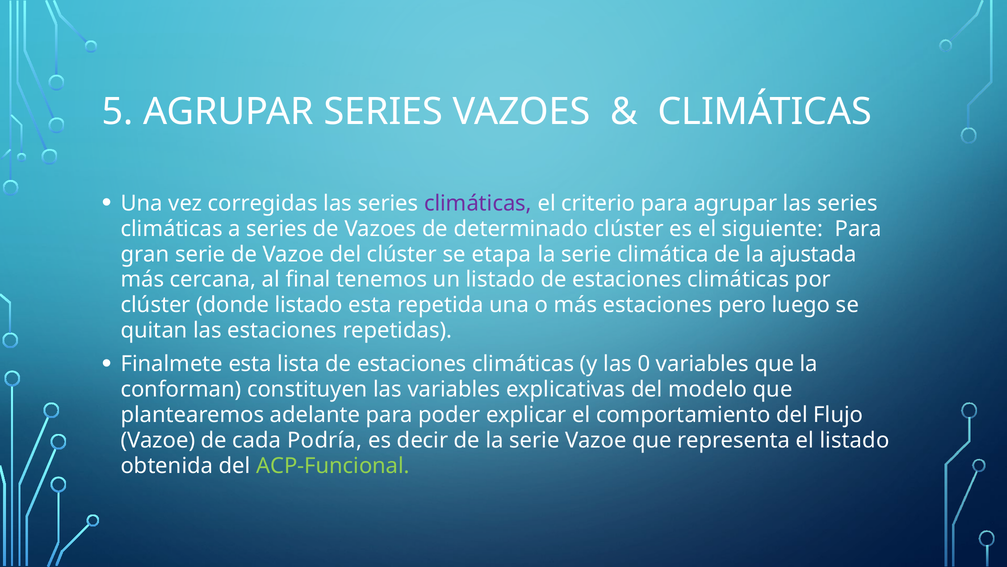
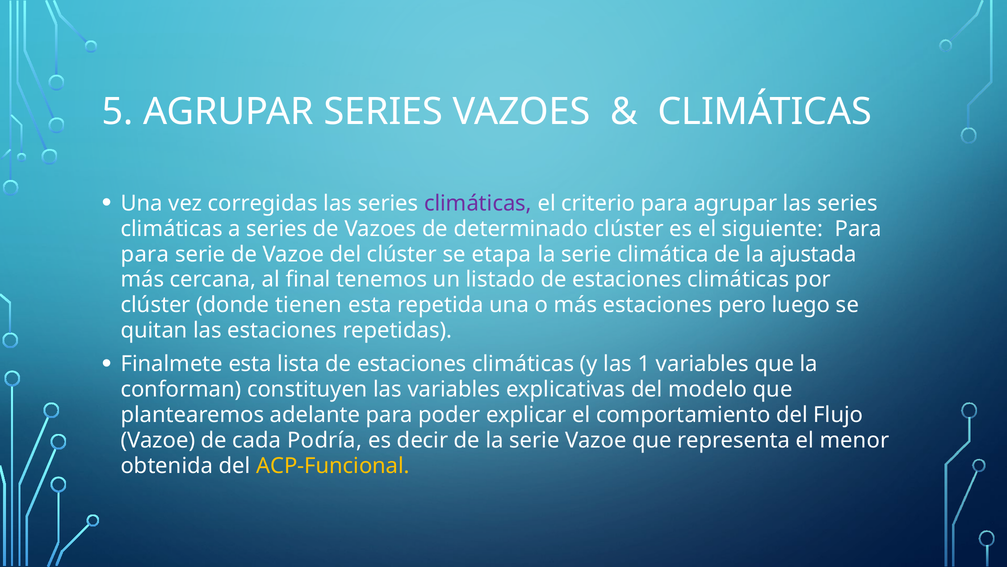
gran at (145, 254): gran -> para
donde listado: listado -> tienen
0: 0 -> 1
el listado: listado -> menor
ACP-Funcional colour: light green -> yellow
